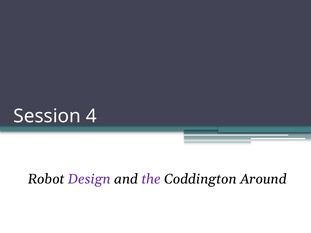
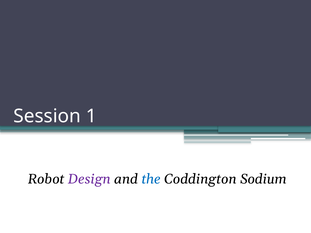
4: 4 -> 1
the colour: purple -> blue
Around: Around -> Sodium
